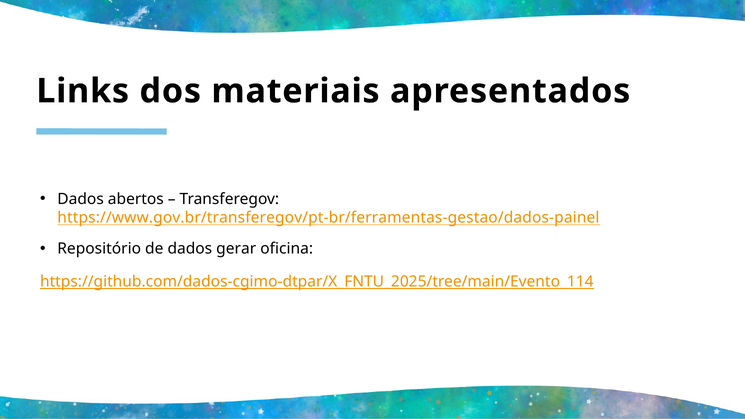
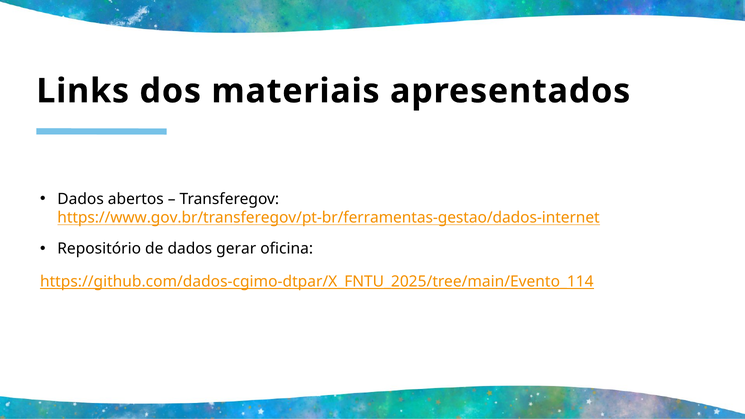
https://www.gov.br/transferegov/pt-br/ferramentas-gestao/dados-painel: https://www.gov.br/transferegov/pt-br/ferramentas-gestao/dados-painel -> https://www.gov.br/transferegov/pt-br/ferramentas-gestao/dados-internet
